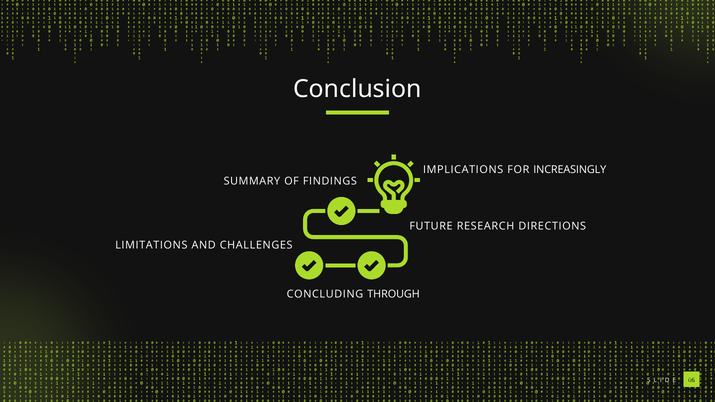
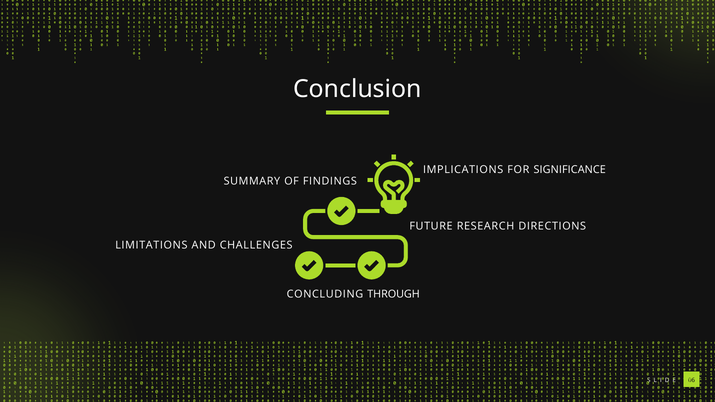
INCREASINGLY: INCREASINGLY -> SIGNIFICANCE
